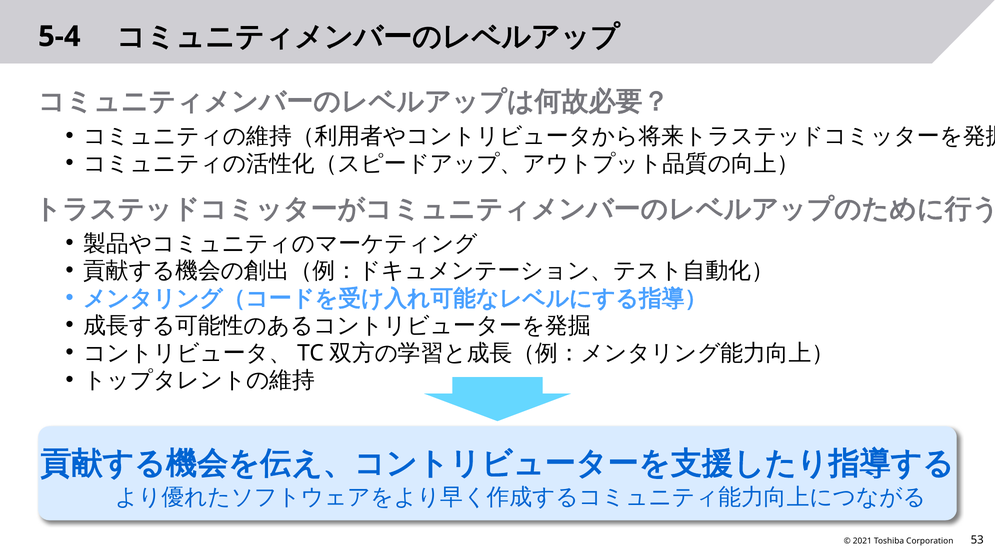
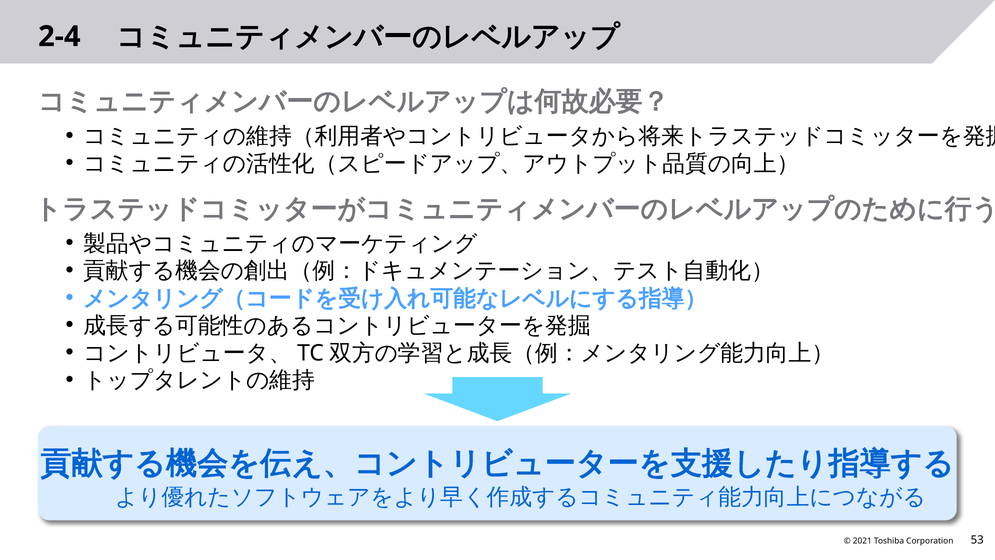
5-4: 5-4 -> 2-4
